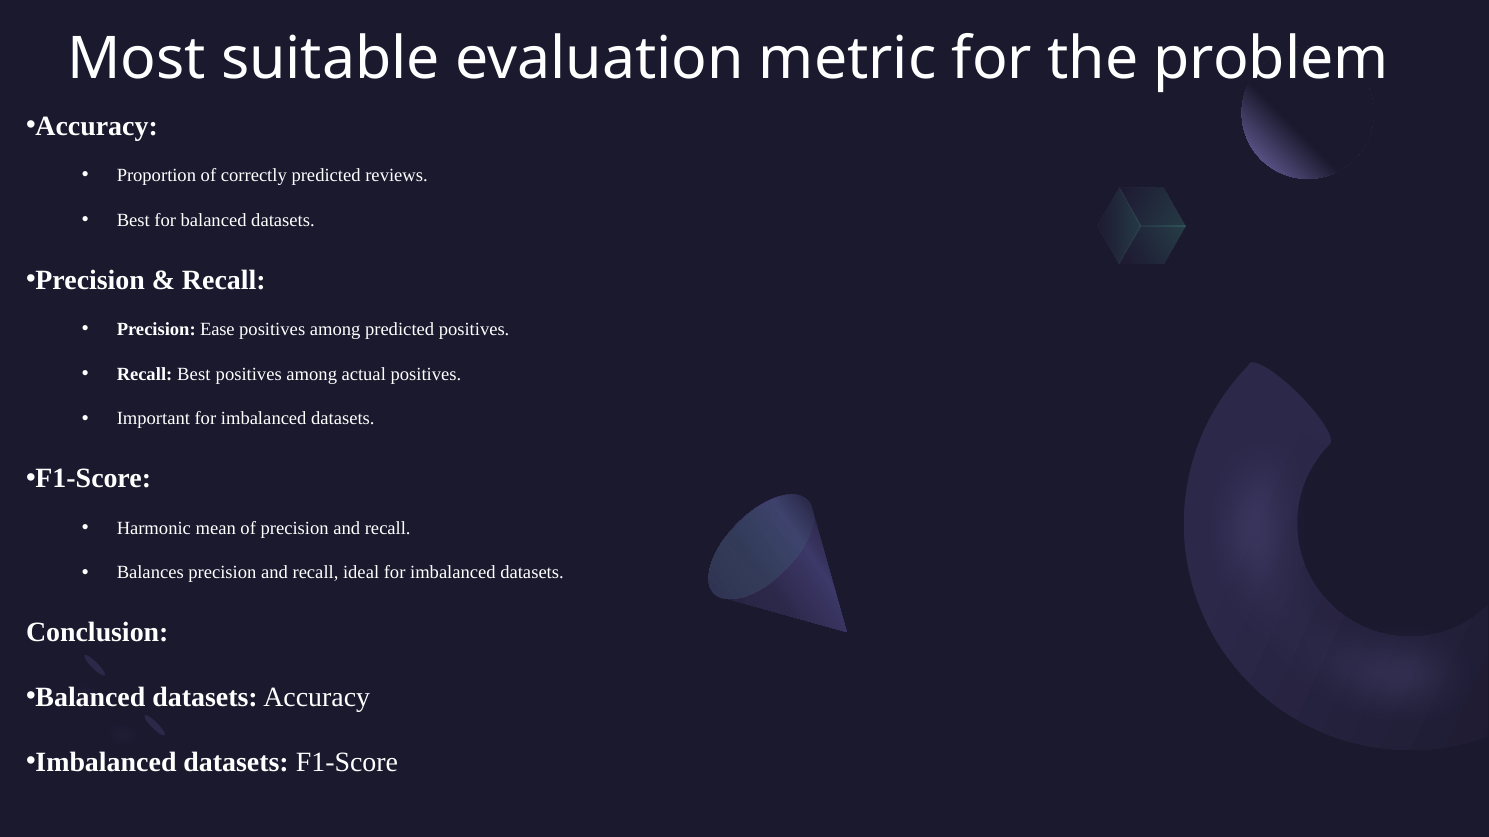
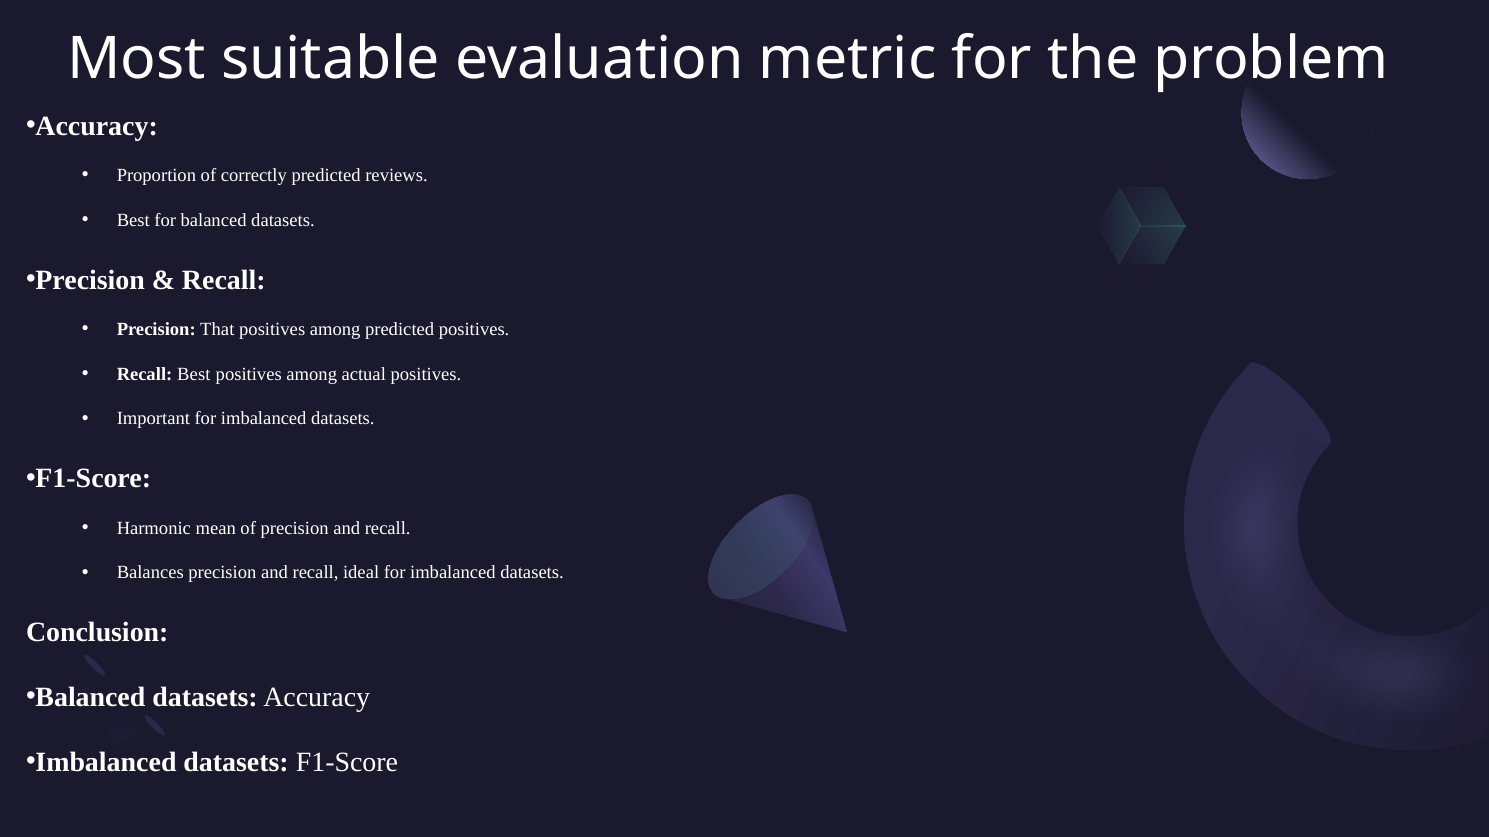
Ease: Ease -> That
